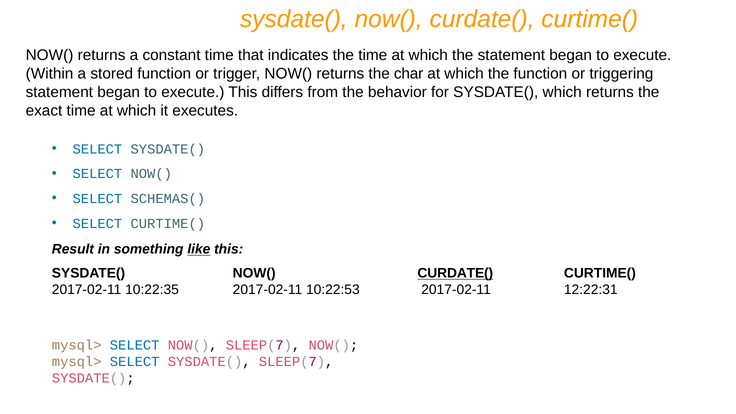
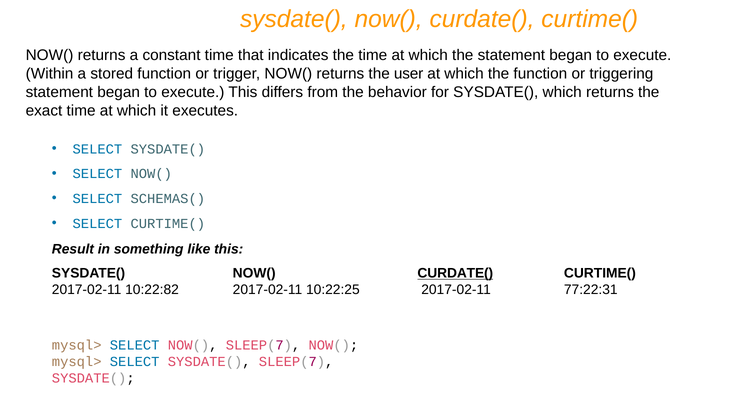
char: char -> user
like underline: present -> none
10:22:35: 10:22:35 -> 10:22:82
10:22:53: 10:22:53 -> 10:22:25
12:22:31: 12:22:31 -> 77:22:31
